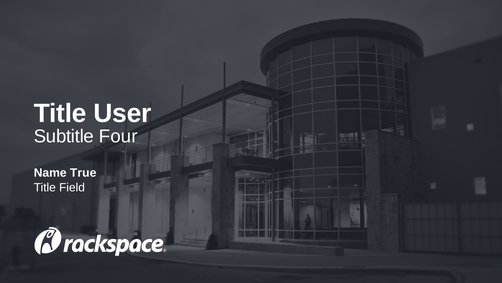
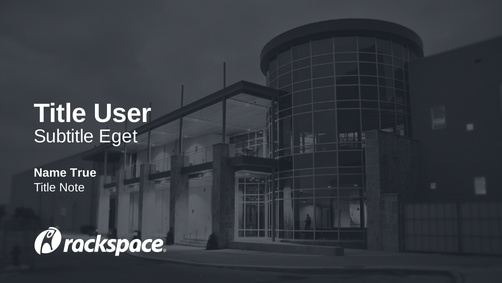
Four: Four -> Eget
Field: Field -> Note
